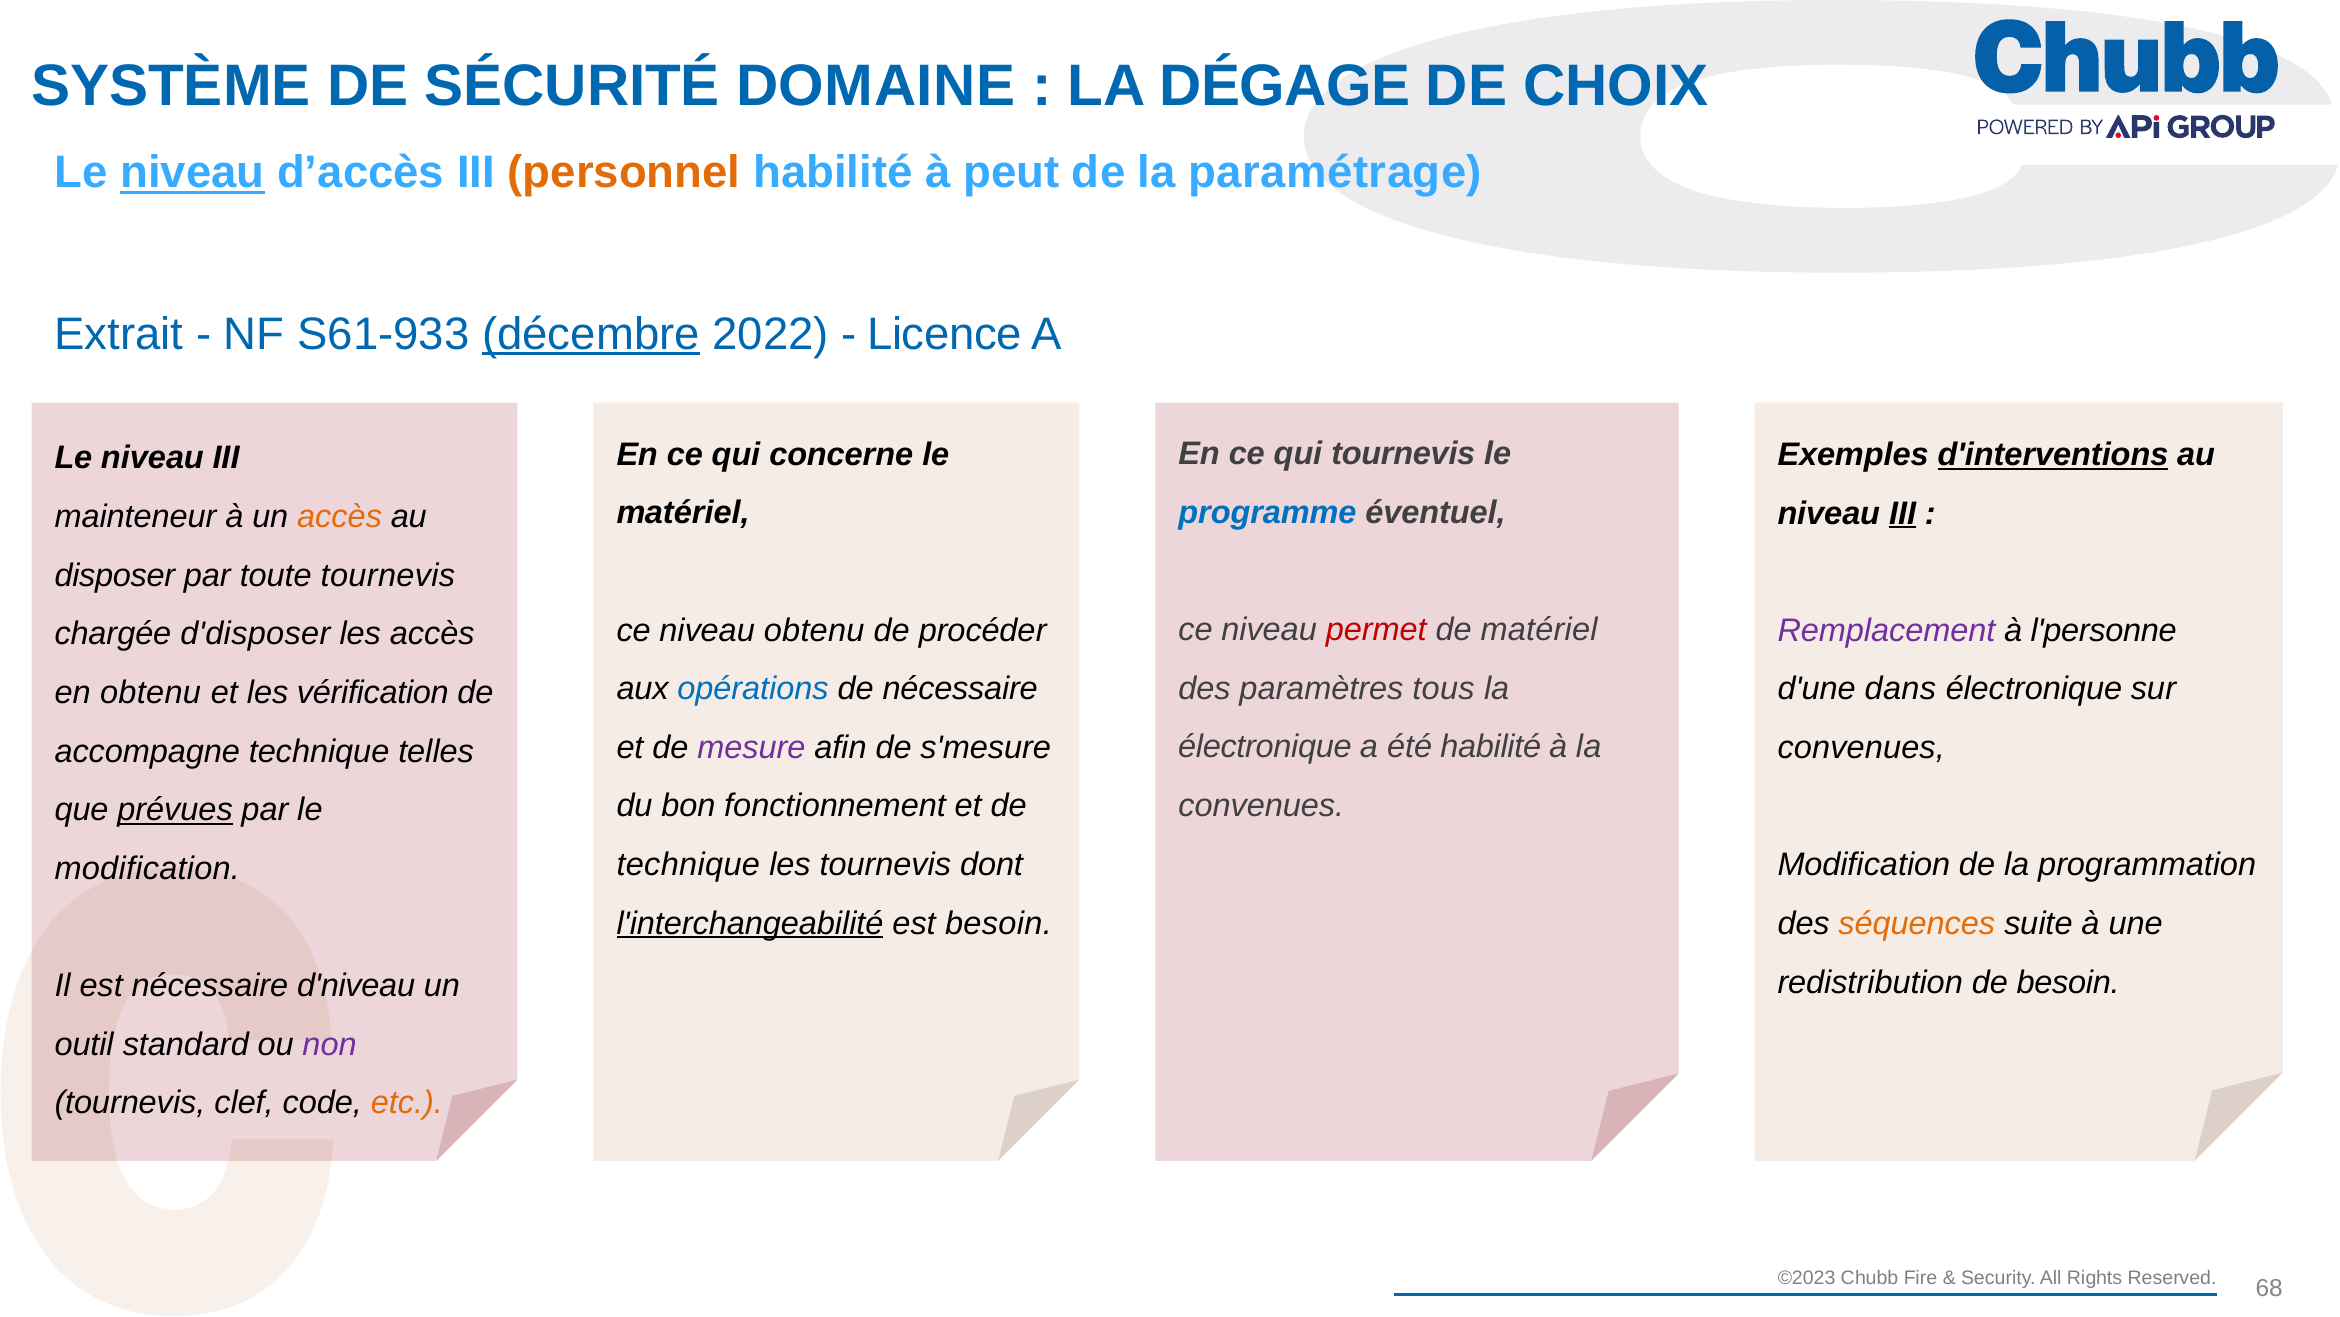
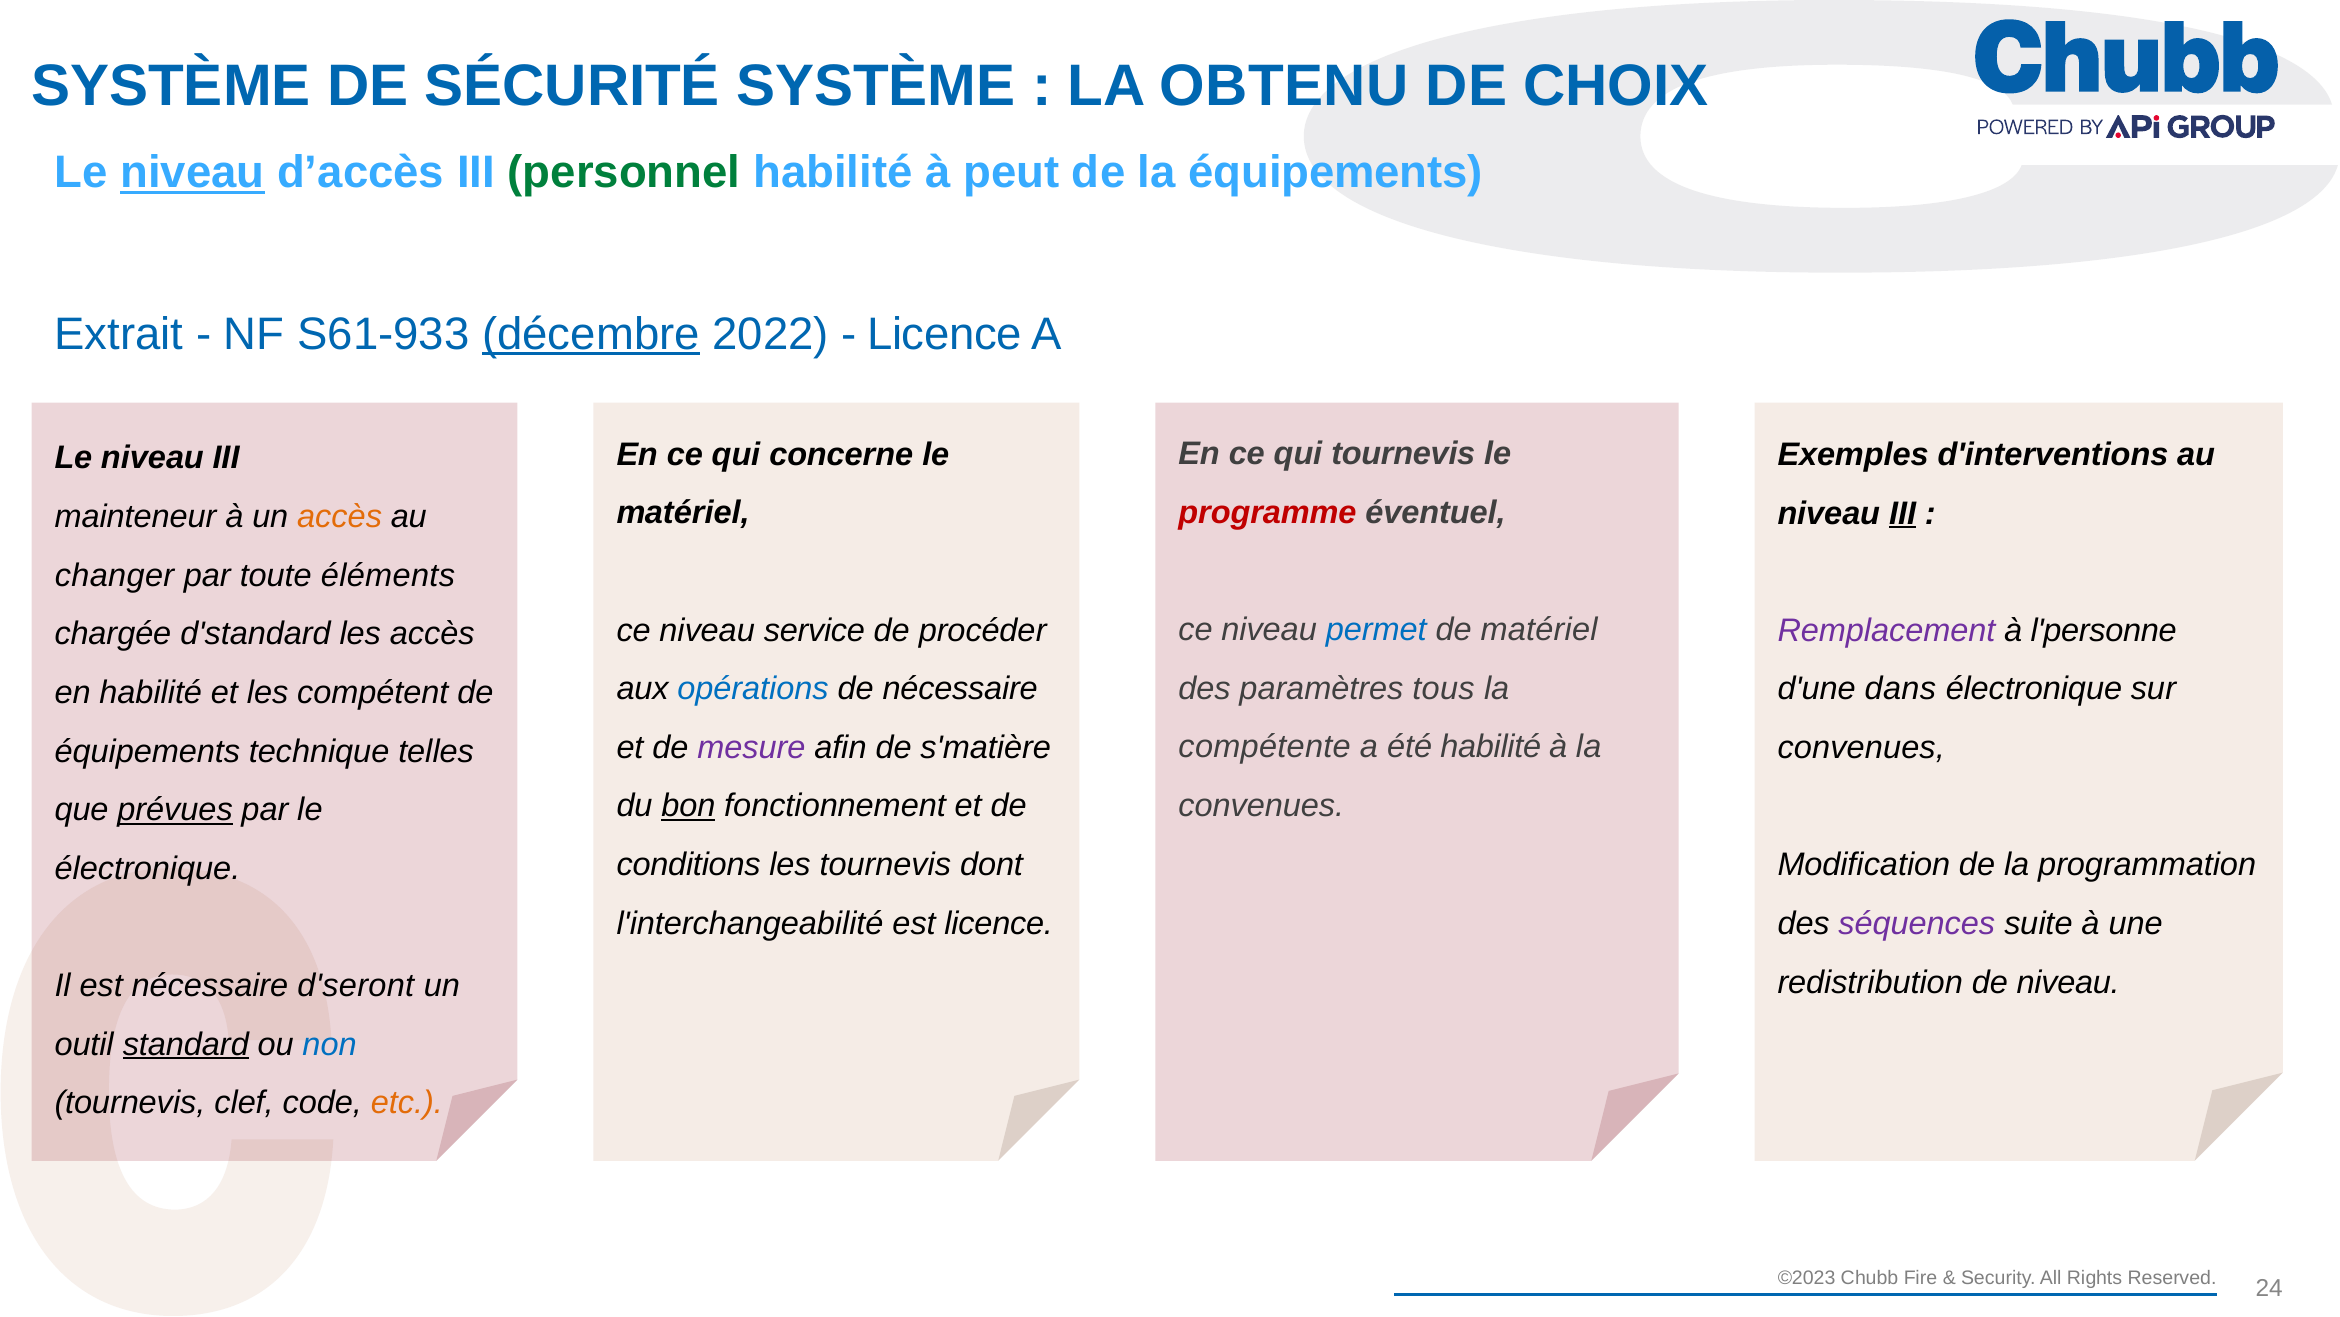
SÉCURITÉ DOMAINE: DOMAINE -> SYSTÈME
DÉGAGE: DÉGAGE -> OBTENU
personnel colour: orange -> green
la paramétrage: paramétrage -> équipements
d'interventions underline: present -> none
programme colour: blue -> red
disposer: disposer -> changer
toute tournevis: tournevis -> éléments
permet colour: red -> blue
niveau obtenu: obtenu -> service
d'disposer: d'disposer -> d'standard
en obtenu: obtenu -> habilité
vérification: vérification -> compétent
électronique at (1265, 747): électronique -> compétente
s'mesure: s'mesure -> s'matière
accompagne at (147, 751): accompagne -> équipements
bon underline: none -> present
technique at (688, 864): technique -> conditions
modification at (147, 868): modification -> électronique
l'interchangeabilité underline: present -> none
est besoin: besoin -> licence
séquences colour: orange -> purple
de besoin: besoin -> niveau
d'niveau: d'niveau -> d'seront
standard underline: none -> present
non colour: purple -> blue
68: 68 -> 24
